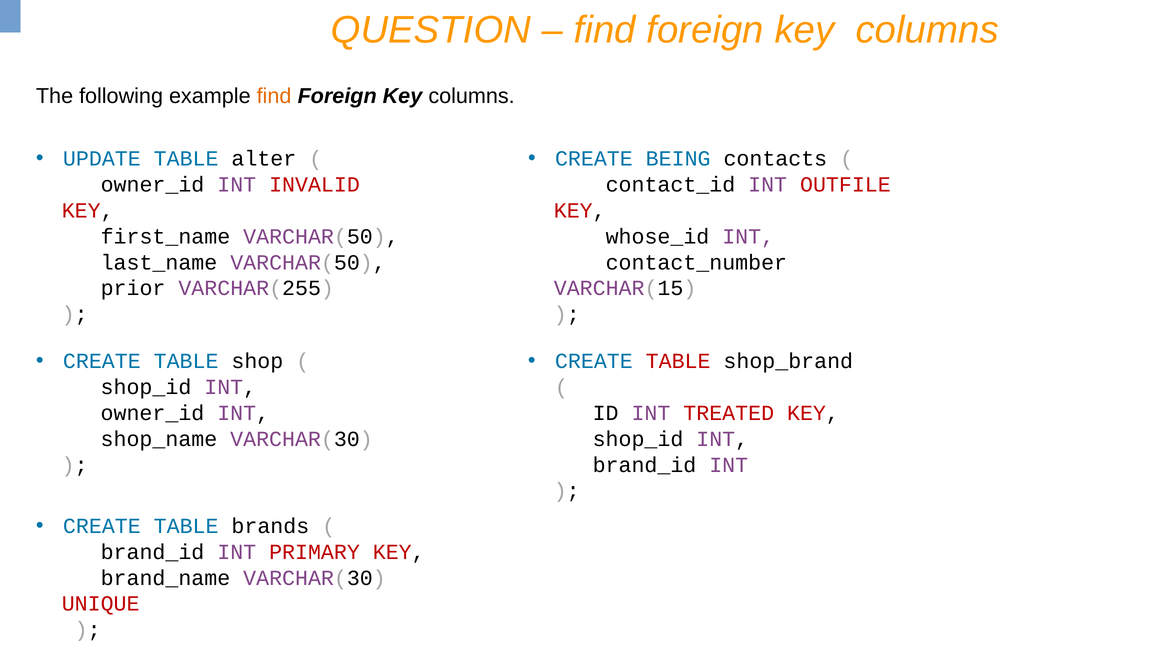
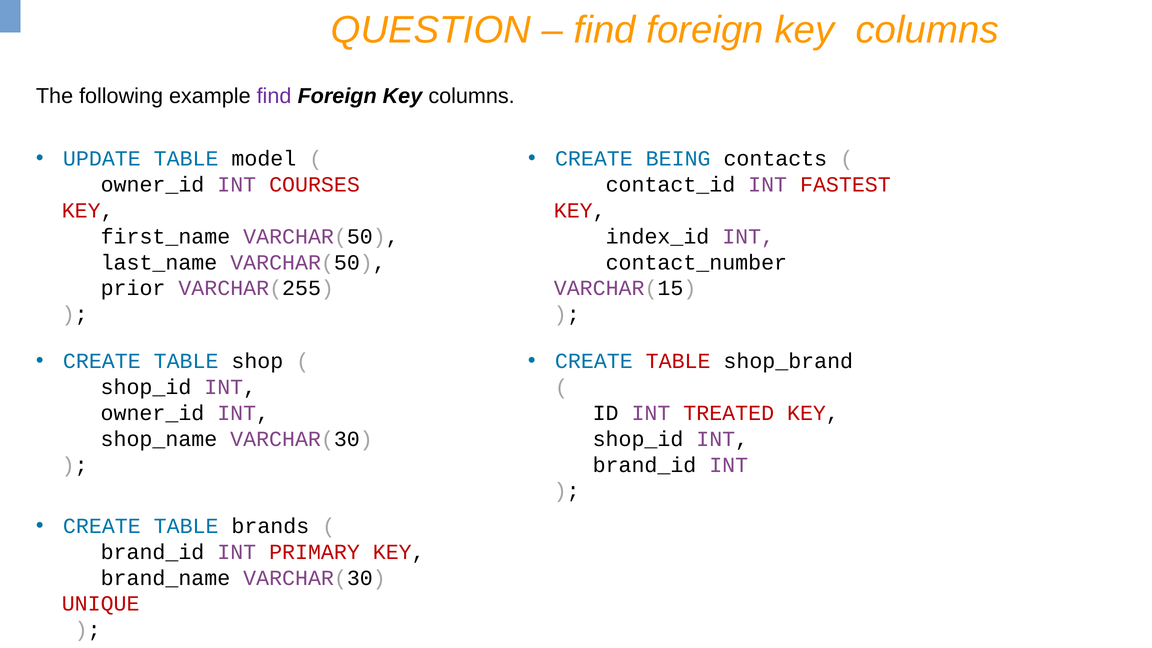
find at (274, 96) colour: orange -> purple
alter: alter -> model
INVALID: INVALID -> COURSES
OUTFILE: OUTFILE -> FASTEST
whose_id: whose_id -> index_id
